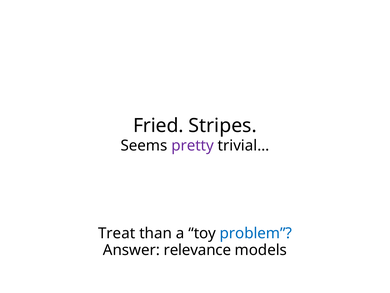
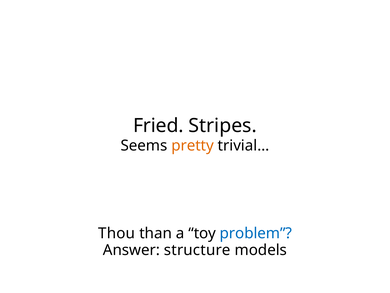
pretty colour: purple -> orange
Treat: Treat -> Thou
relevance: relevance -> structure
